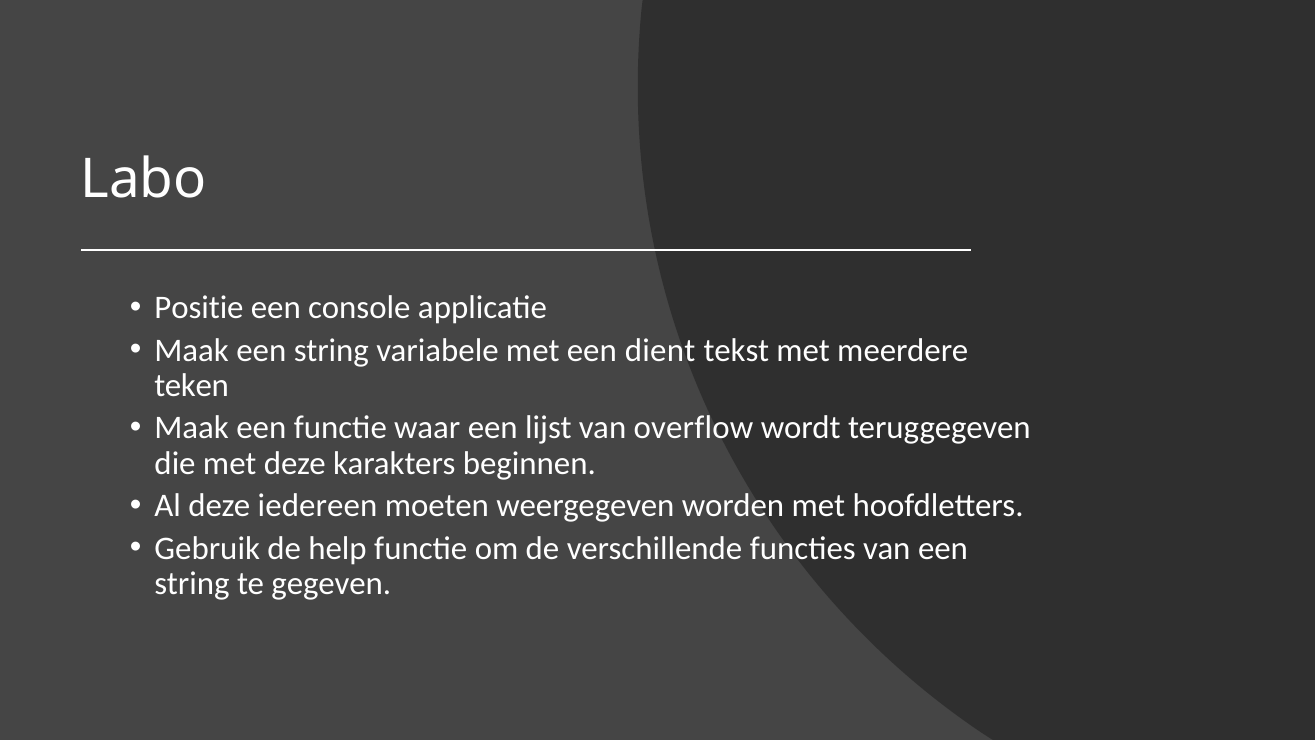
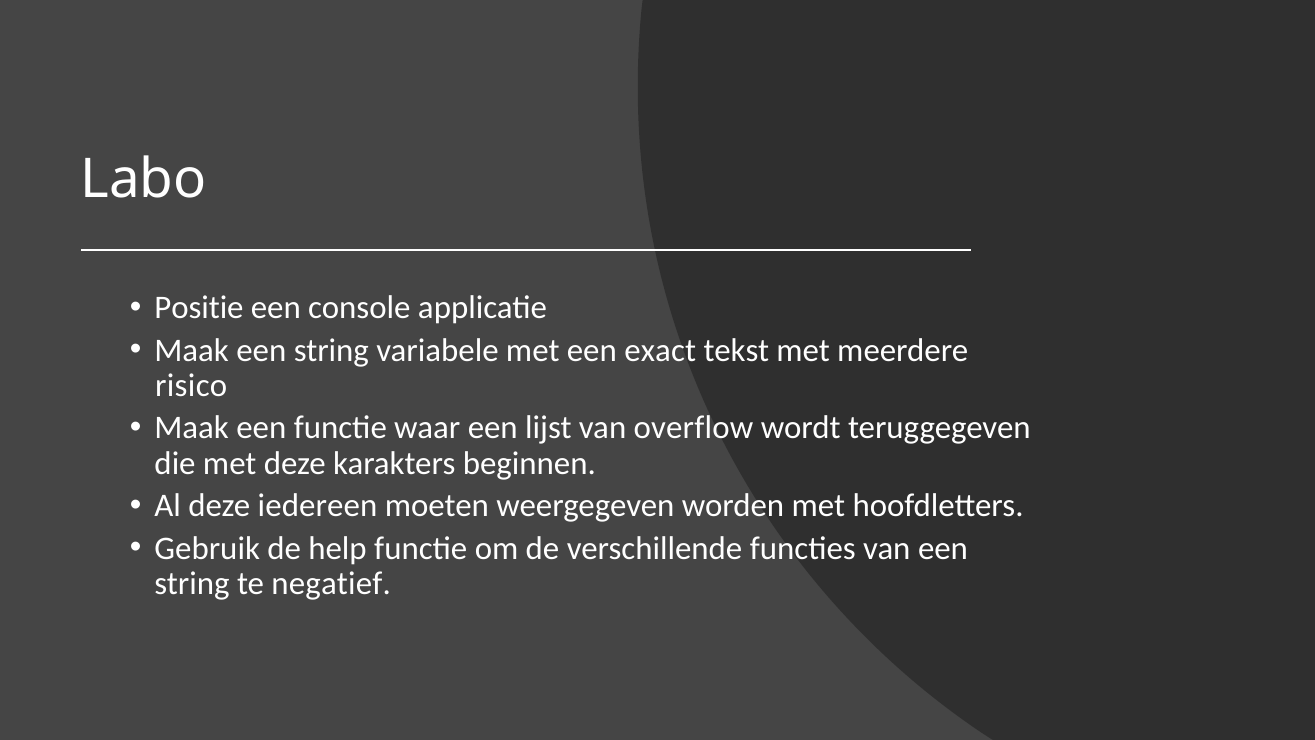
dient: dient -> exact
teken: teken -> risico
gegeven: gegeven -> negatief
